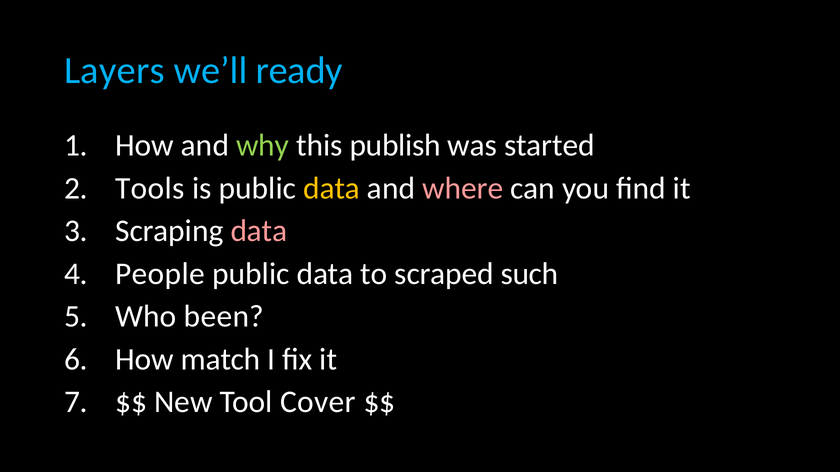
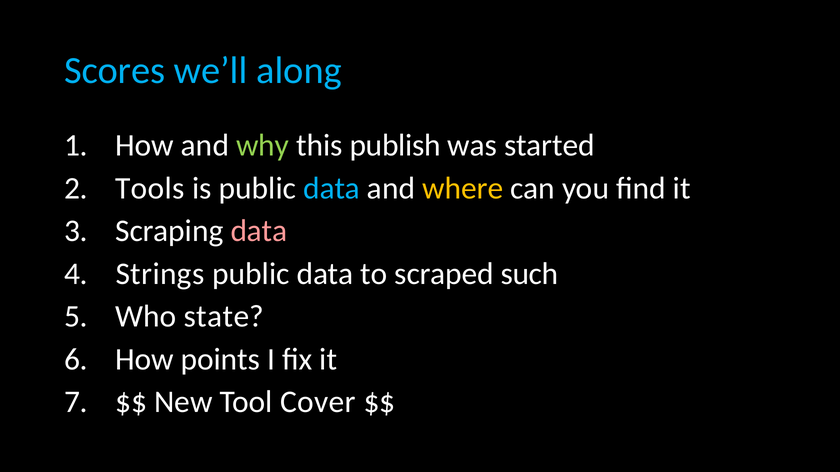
Layers: Layers -> Scores
ready: ready -> along
data at (332, 189) colour: yellow -> light blue
where colour: pink -> yellow
People: People -> Strings
been: been -> state
match: match -> points
